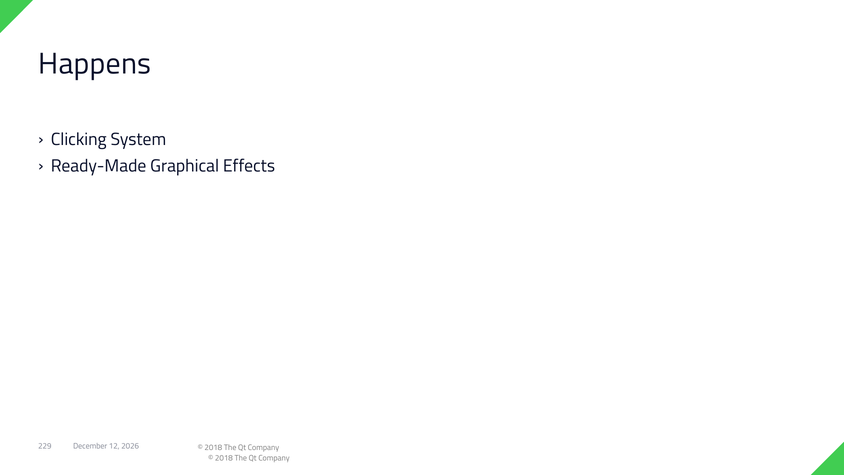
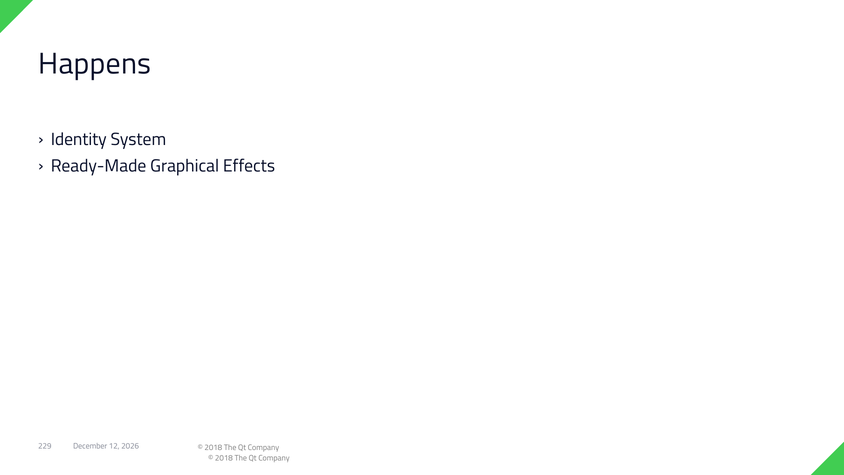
Clicking: Clicking -> Identity
